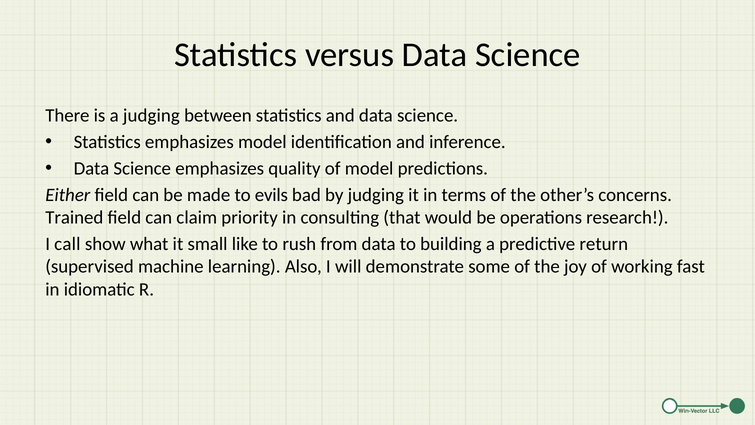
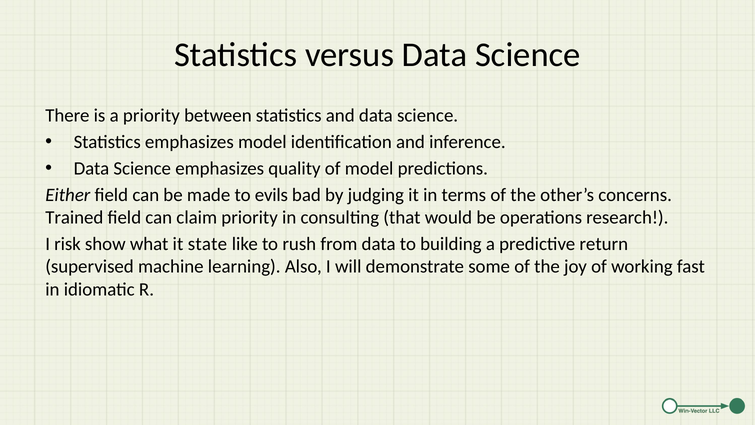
a judging: judging -> priority
call: call -> risk
small: small -> state
